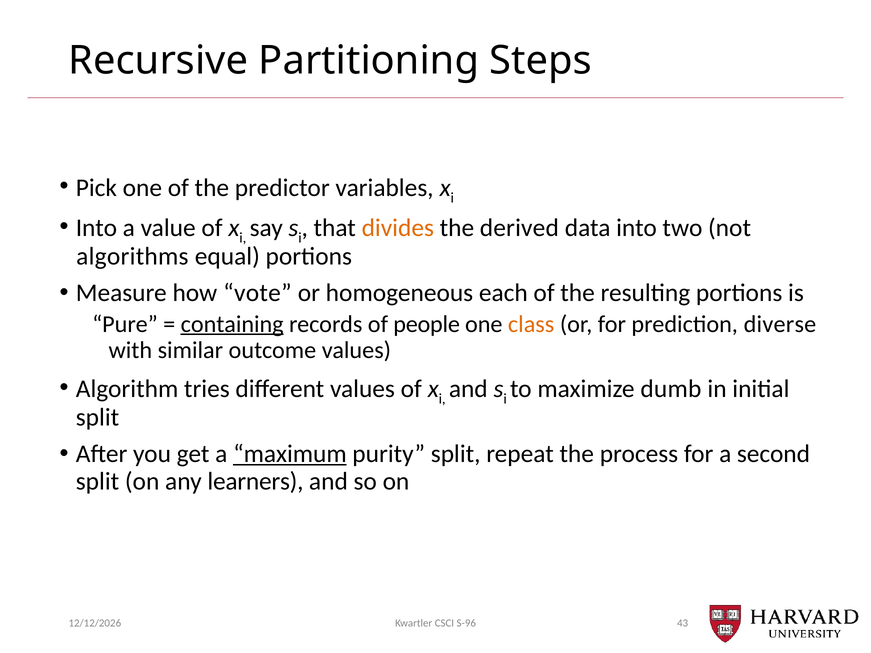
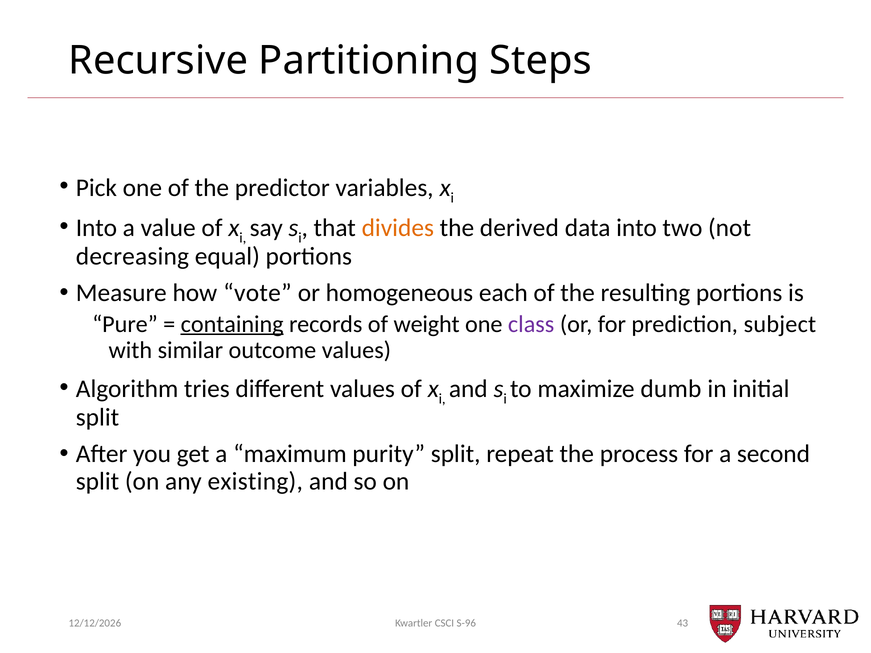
algorithms: algorithms -> decreasing
people: people -> weight
class colour: orange -> purple
diverse: diverse -> subject
maximum underline: present -> none
learners: learners -> existing
